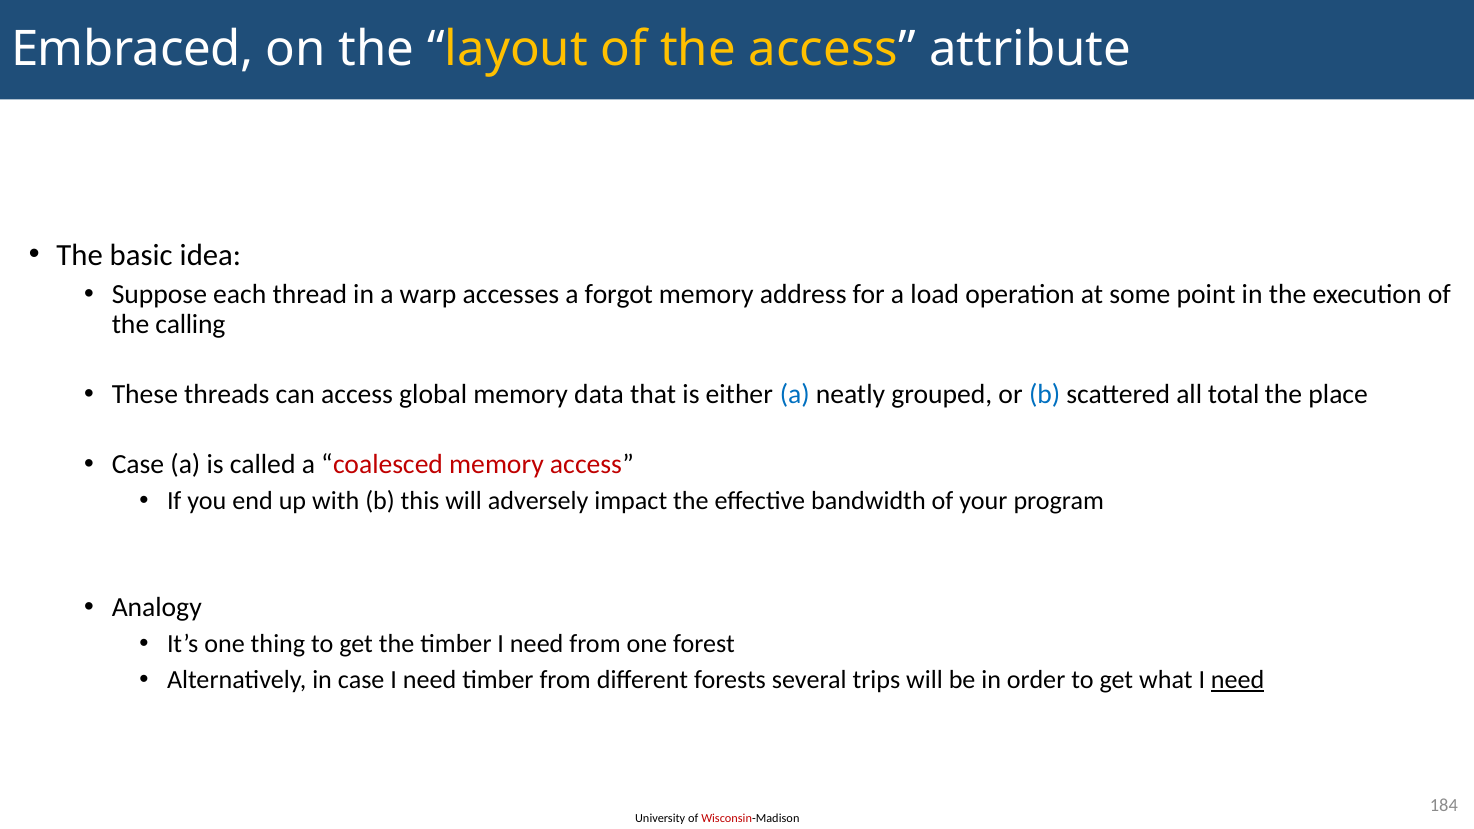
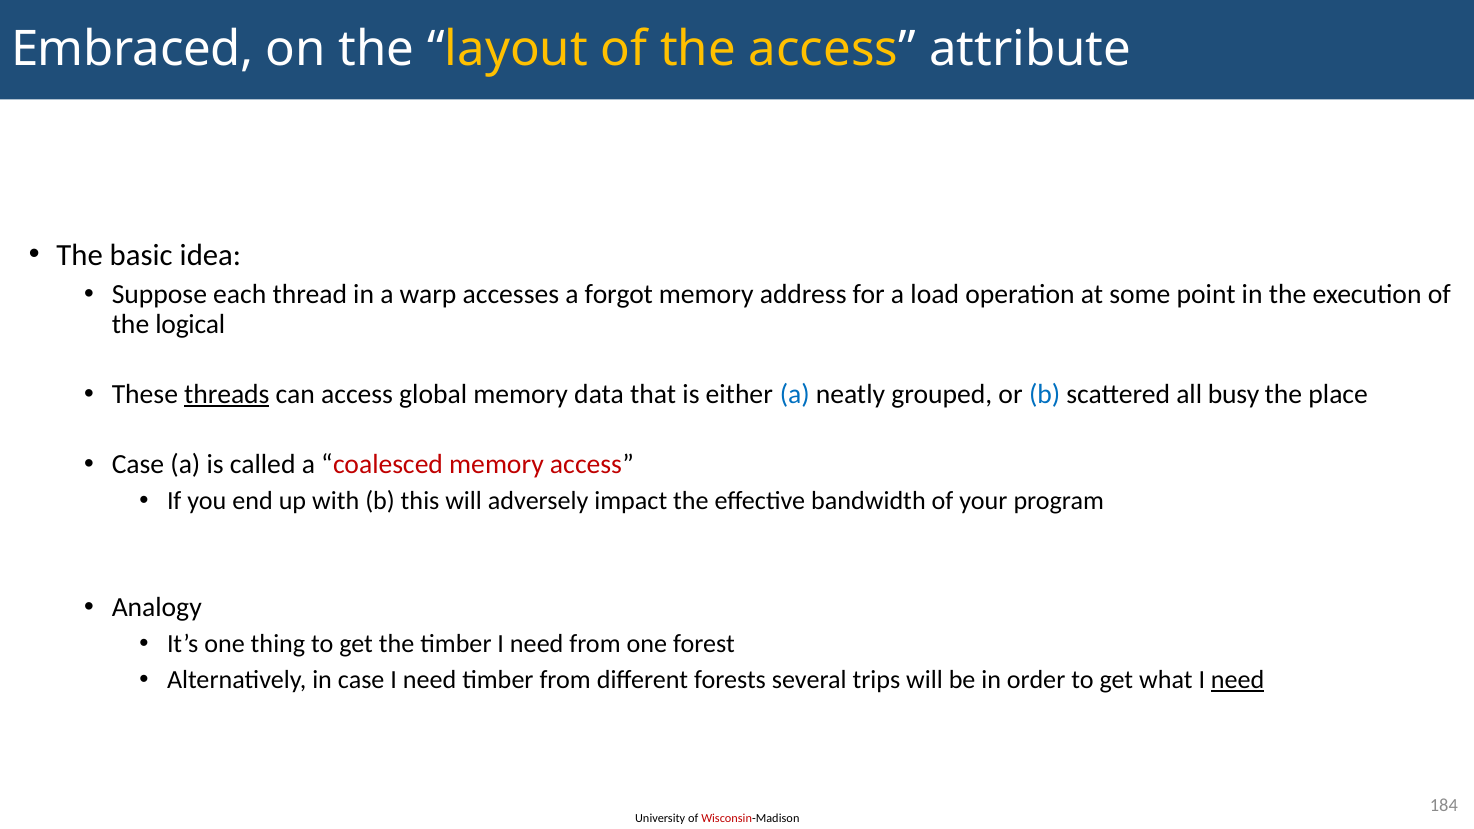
calling: calling -> logical
threads underline: none -> present
total: total -> busy
